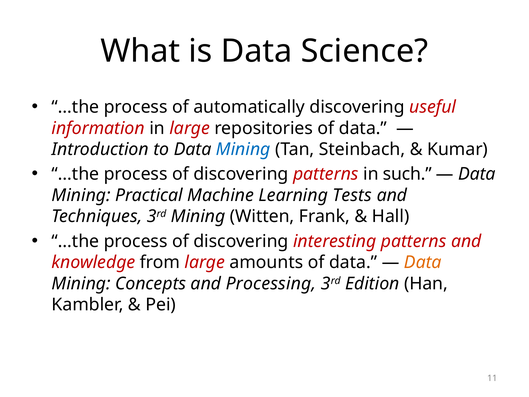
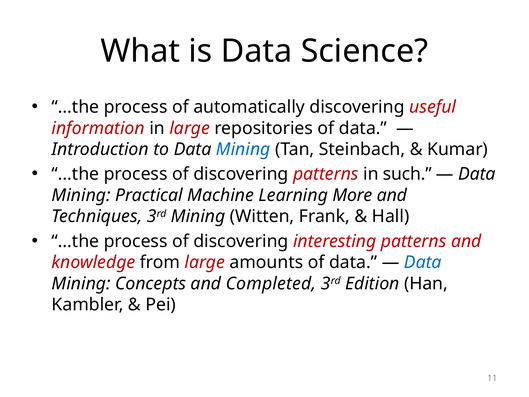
Tests: Tests -> More
Data at (423, 262) colour: orange -> blue
Processing: Processing -> Completed
